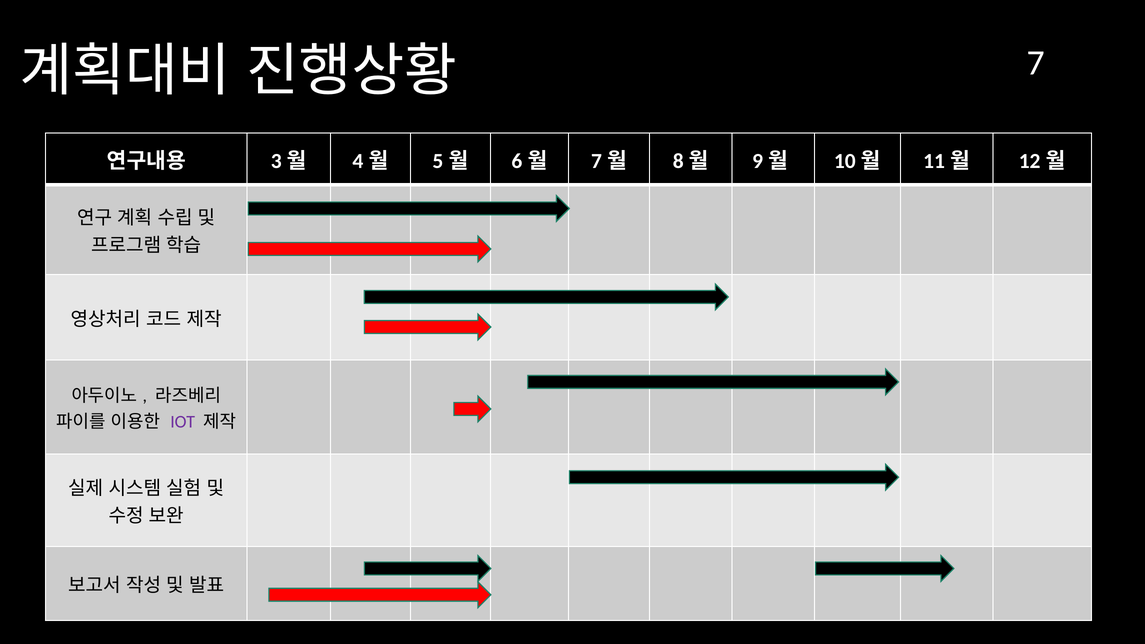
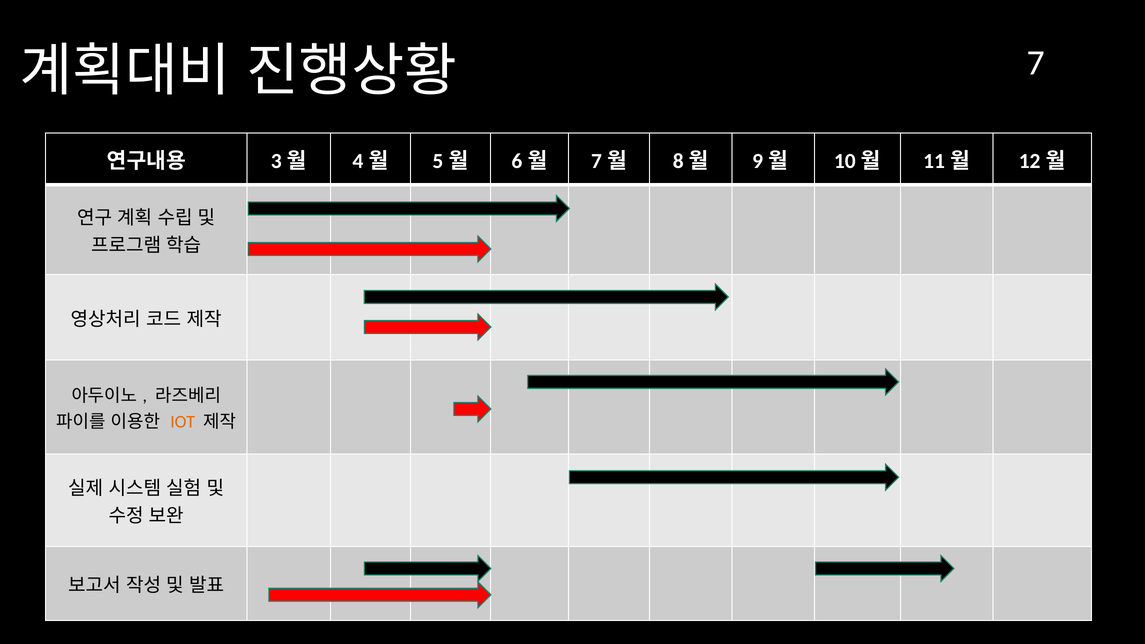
IOT colour: purple -> orange
